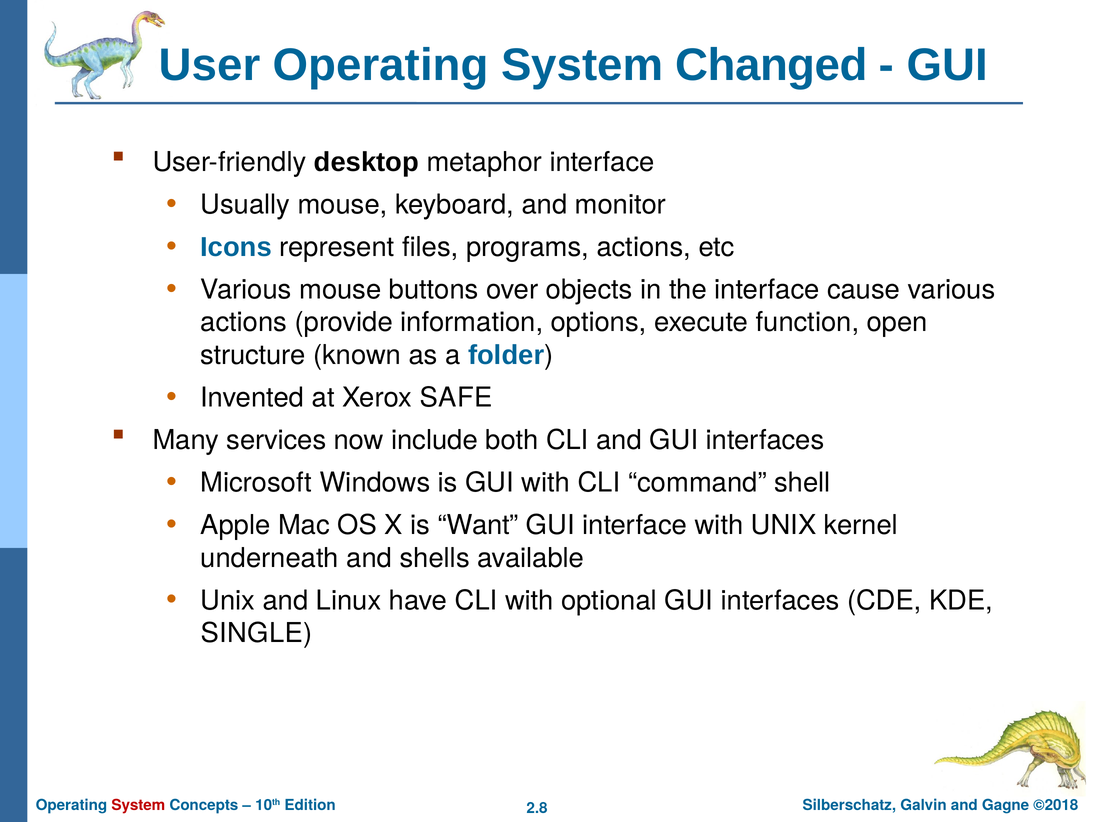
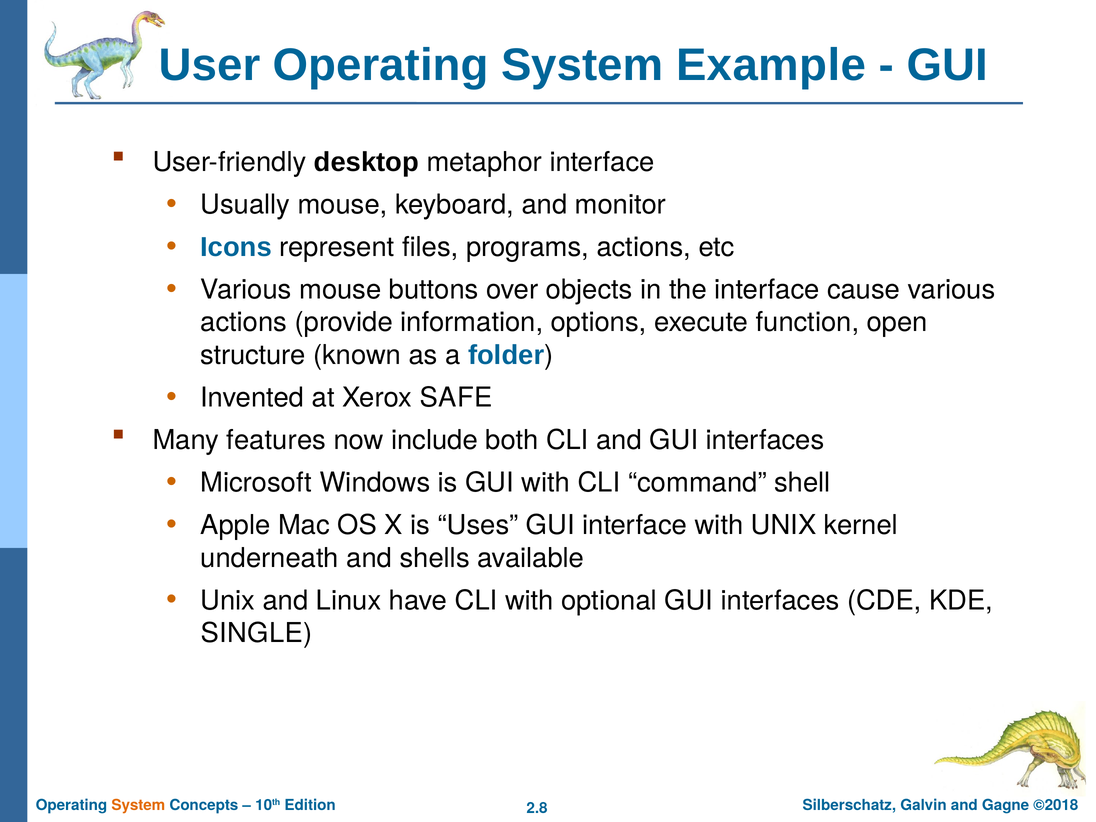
Changed: Changed -> Example
services: services -> features
Want: Want -> Uses
System at (138, 805) colour: red -> orange
